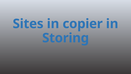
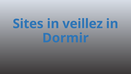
copier: copier -> veillez
Storing: Storing -> Dormir
